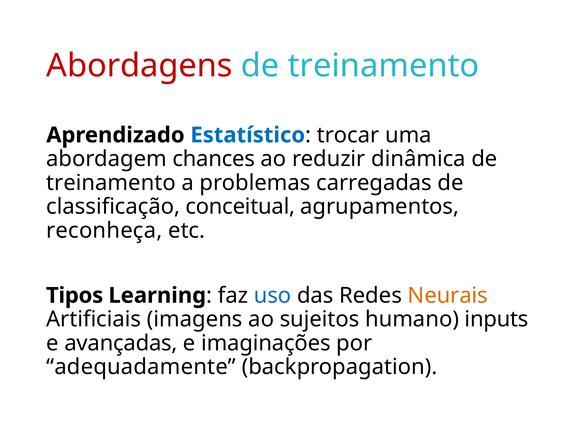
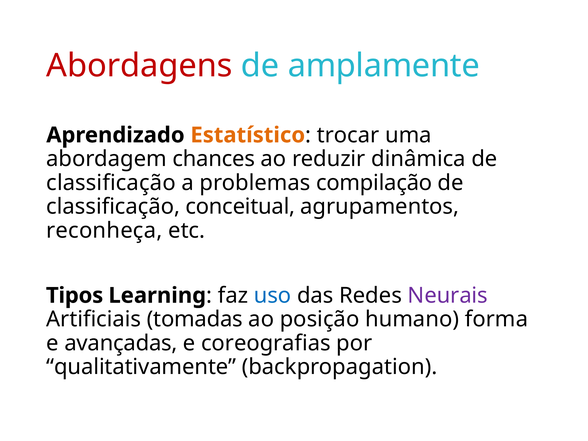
treinamento at (384, 66): treinamento -> amplamente
Estatístico colour: blue -> orange
treinamento at (111, 183): treinamento -> classificação
carregadas: carregadas -> compilação
Neurais colour: orange -> purple
imagens: imagens -> tomadas
sujeitos: sujeitos -> posição
inputs: inputs -> forma
imaginações: imaginações -> coreografias
adequadamente: adequadamente -> qualitativamente
